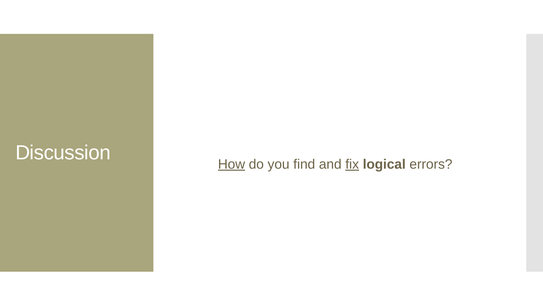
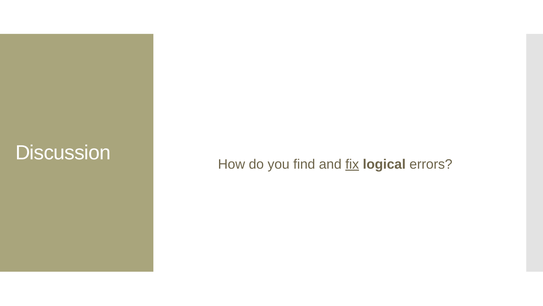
How underline: present -> none
